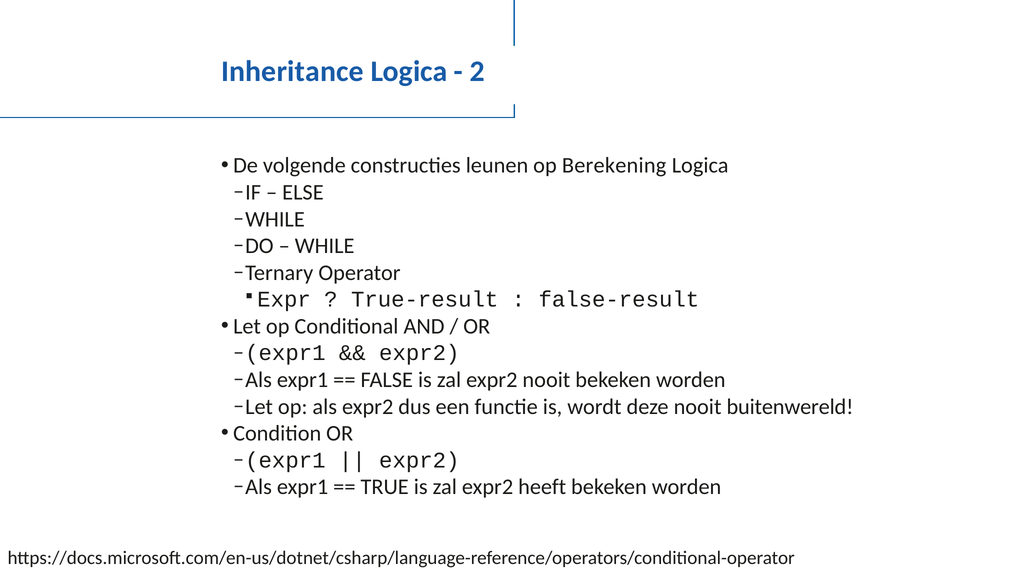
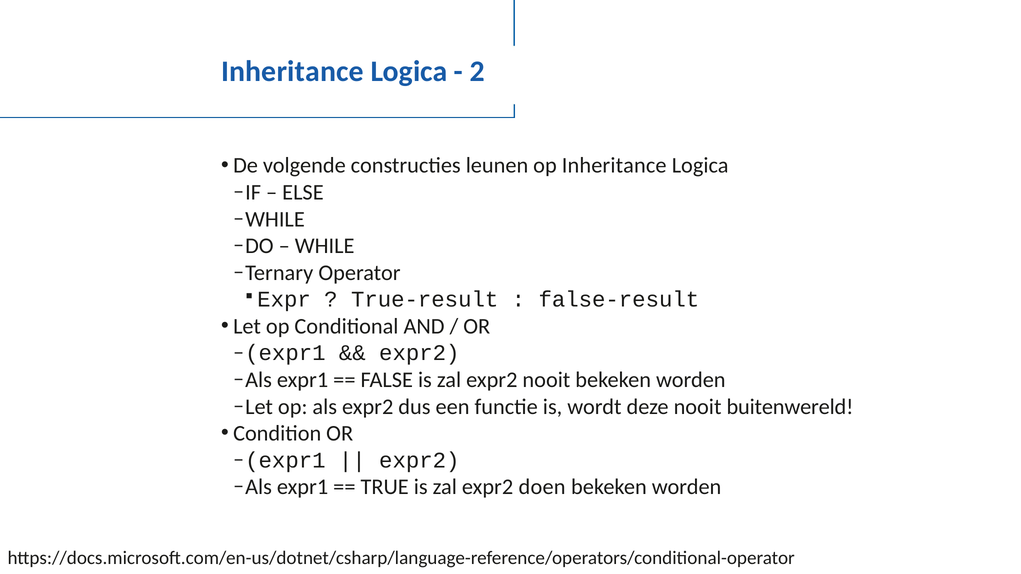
op Berekening: Berekening -> Inheritance
heeft: heeft -> doen
